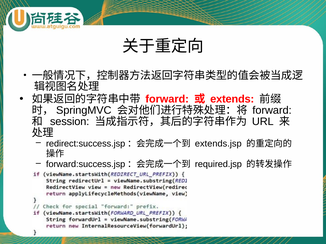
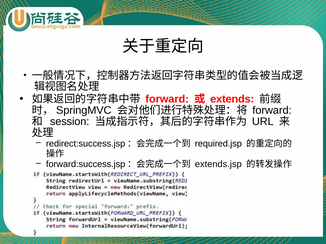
extends.jsp: extends.jsp -> required.jsp
required.jsp: required.jsp -> extends.jsp
